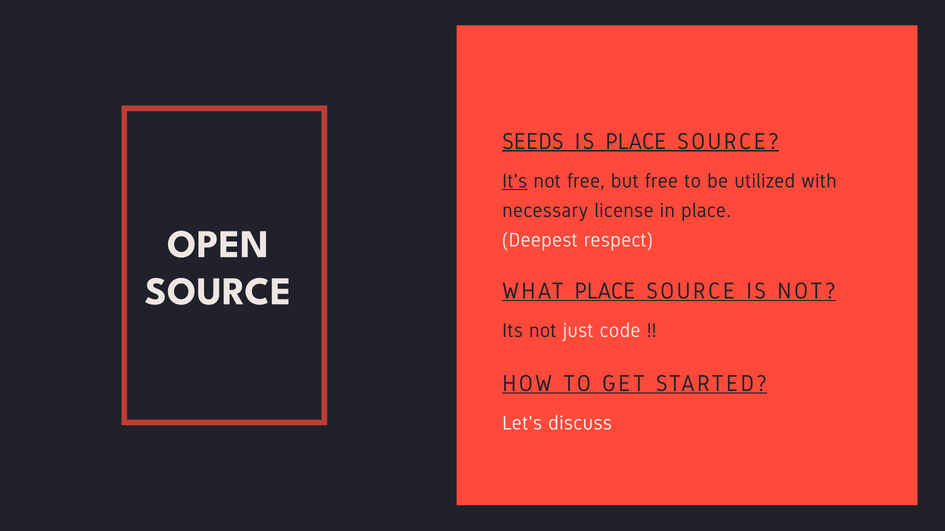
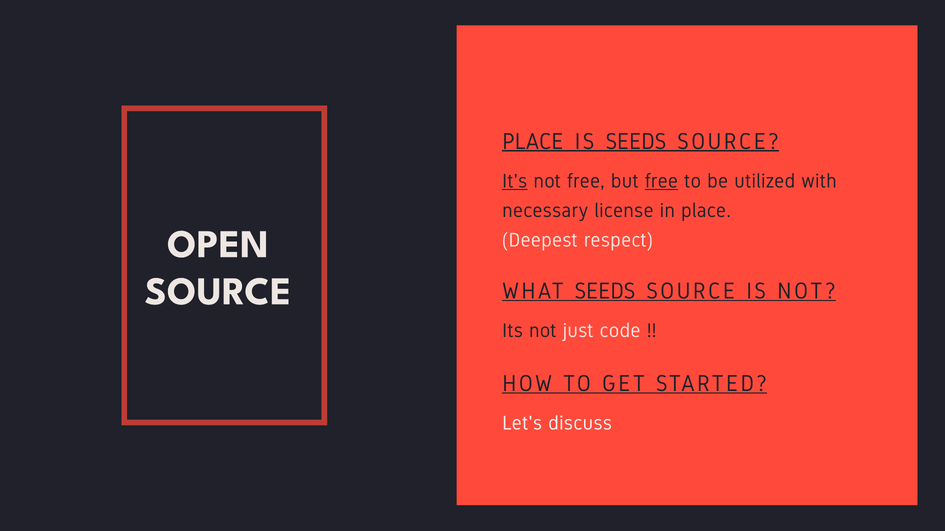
SEEDS at (533, 142): SEEDS -> PLACE
IS PLACE: PLACE -> SEEDS
free at (661, 181) underline: none -> present
WHAT PLACE: PLACE -> SEEDS
